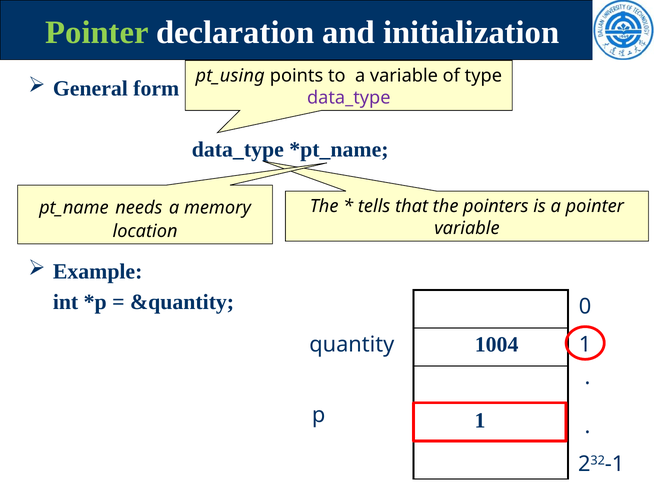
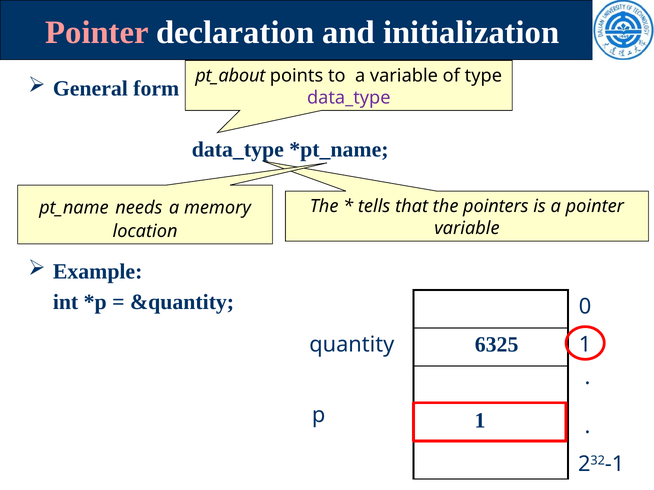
Pointer at (97, 32) colour: light green -> pink
pt_using: pt_using -> pt_about
1004: 1004 -> 6325
